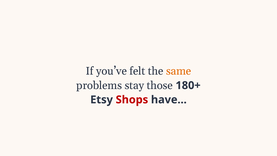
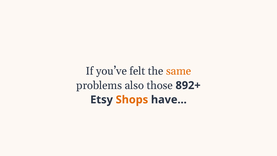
stay: stay -> also
180+: 180+ -> 892+
Shops colour: red -> orange
